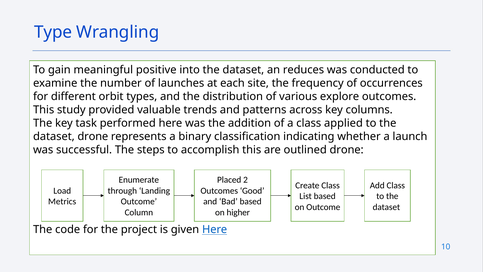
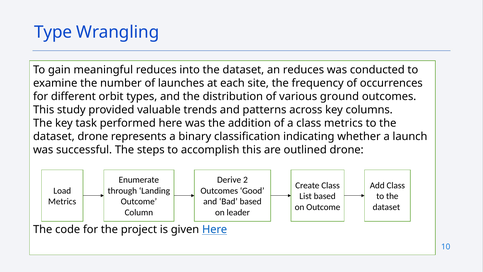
meaningful positive: positive -> reduces
explore: explore -> ground
class applied: applied -> metrics
Placed: Placed -> Derive
higher: higher -> leader
